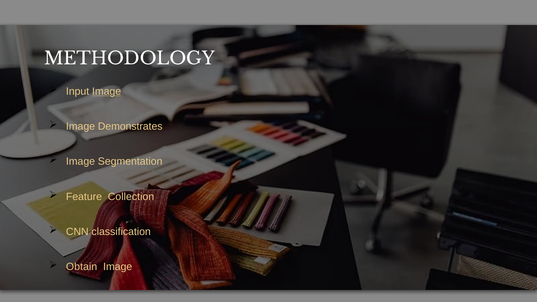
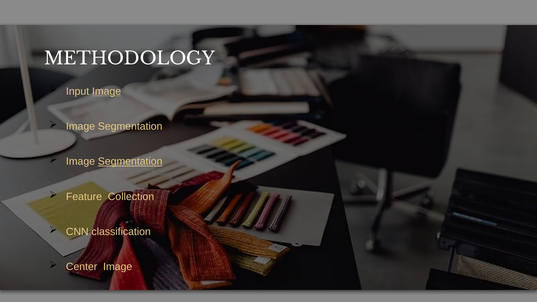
Demonstrates at (130, 126): Demonstrates -> Segmentation
Segmentation at (130, 162) underline: none -> present
Obtain: Obtain -> Center
